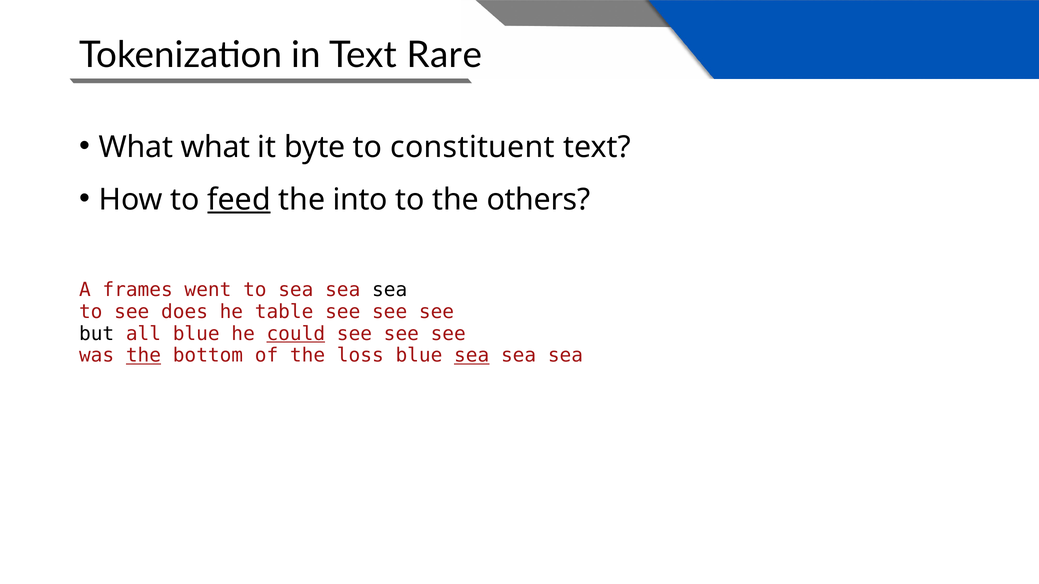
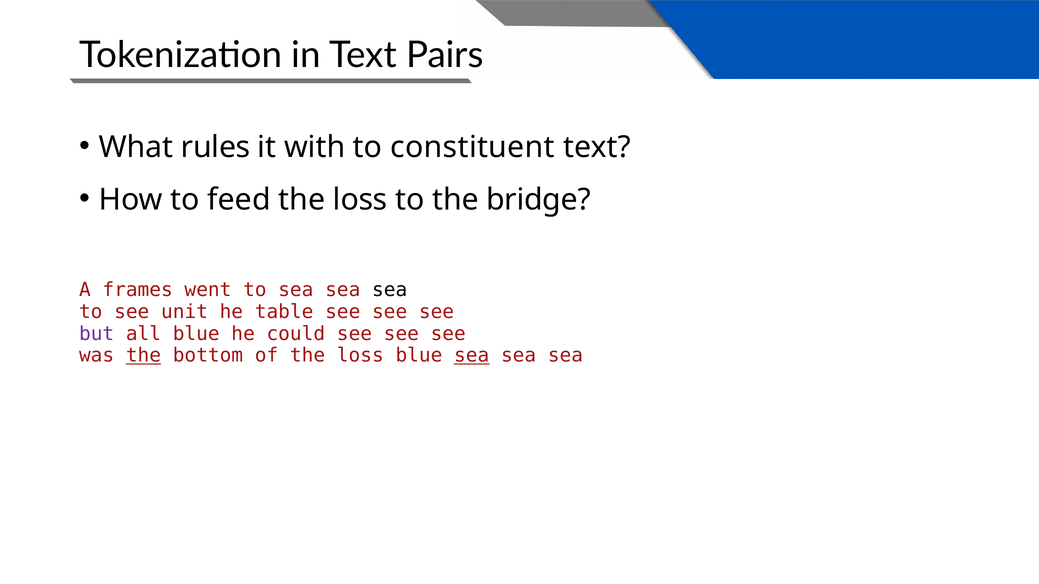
Rare: Rare -> Pairs
What what: what -> rules
byte: byte -> with
feed underline: present -> none
into at (360, 200): into -> loss
others: others -> bridge
does: does -> unit
but colour: black -> purple
could underline: present -> none
